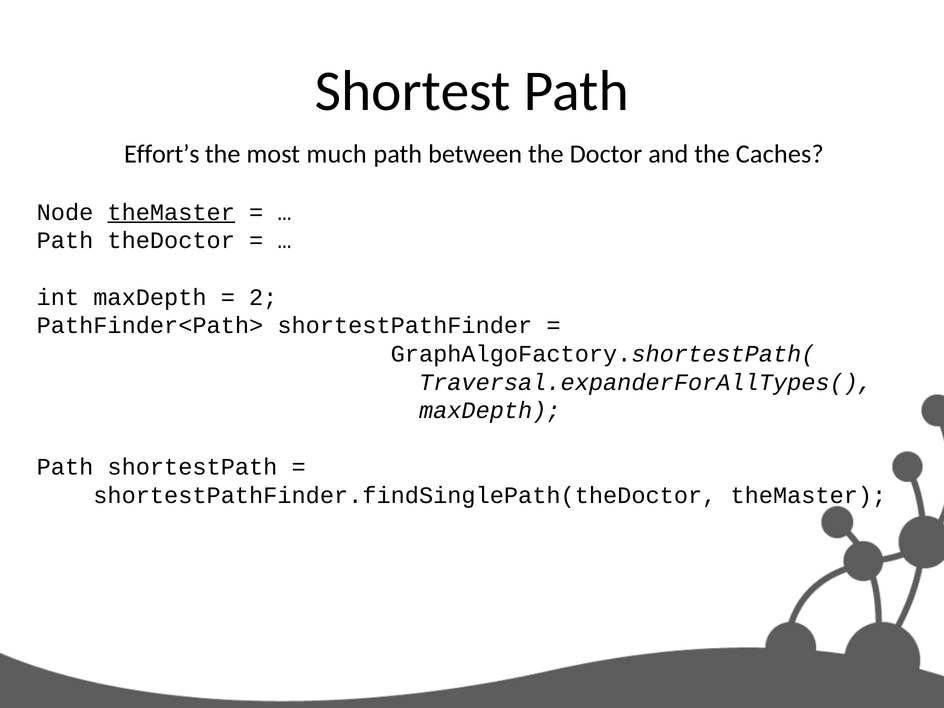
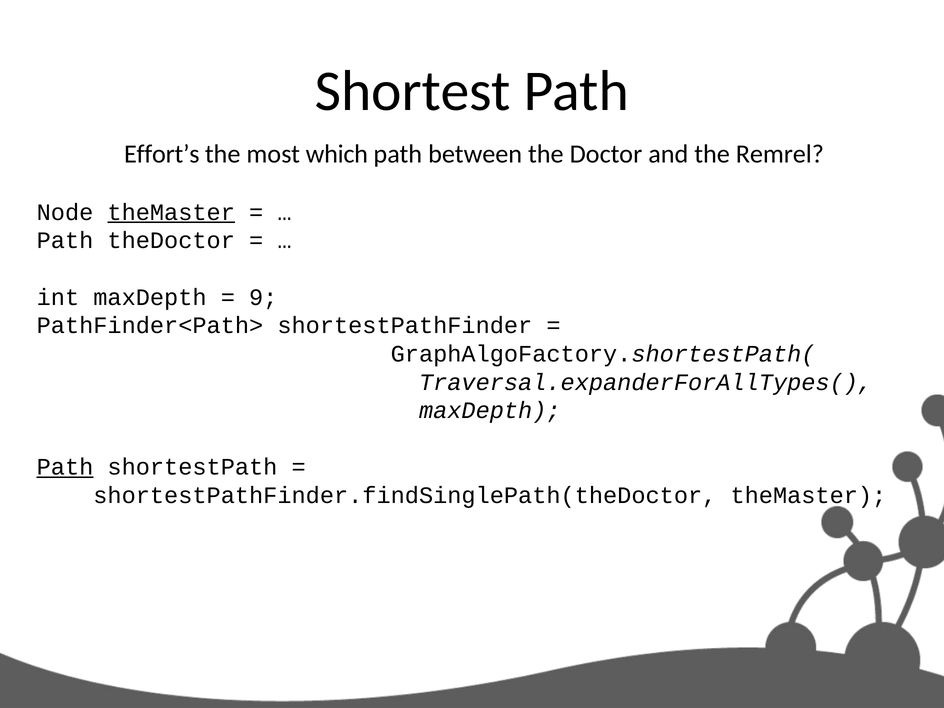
much: much -> which
Caches: Caches -> Remrel
2: 2 -> 9
Path at (65, 467) underline: none -> present
